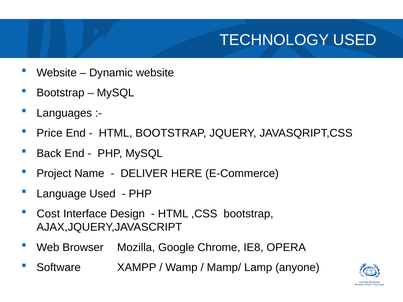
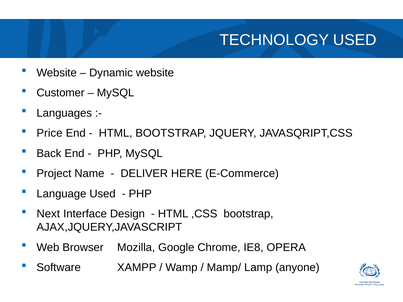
Bootstrap at (60, 93): Bootstrap -> Customer
Cost: Cost -> Next
